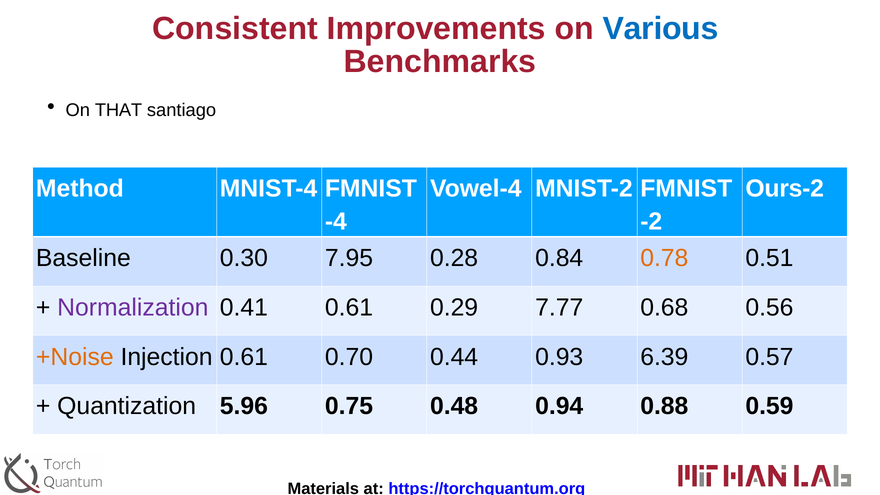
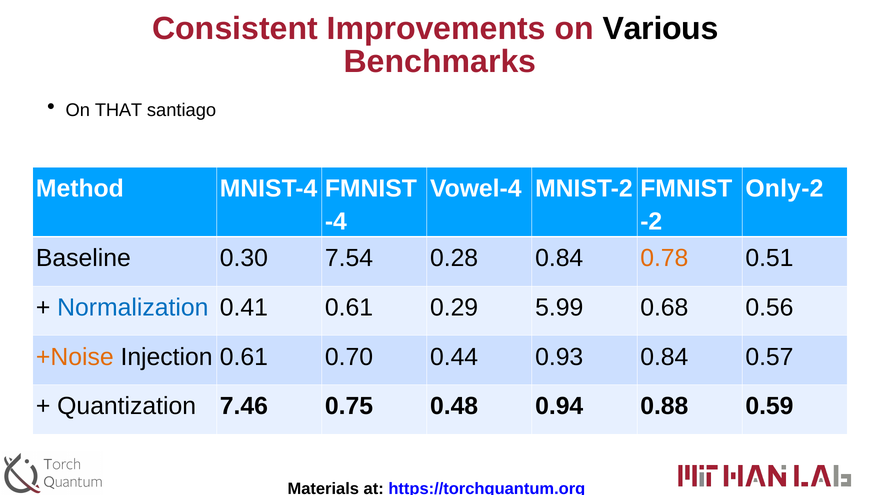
Various colour: blue -> black
Ours-2: Ours-2 -> Only-2
7.95: 7.95 -> 7.54
Normalization colour: purple -> blue
7.77: 7.77 -> 5.99
0.93 6.39: 6.39 -> 0.84
5.96: 5.96 -> 7.46
